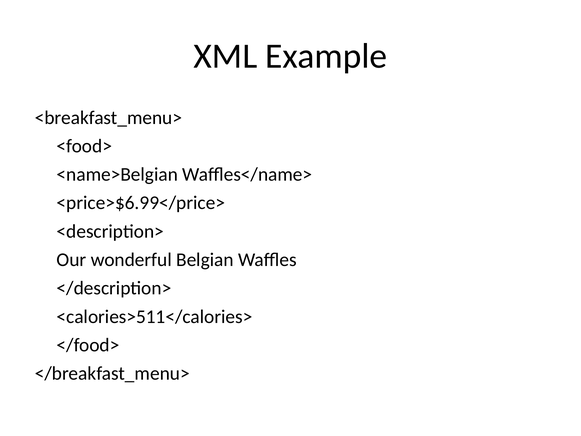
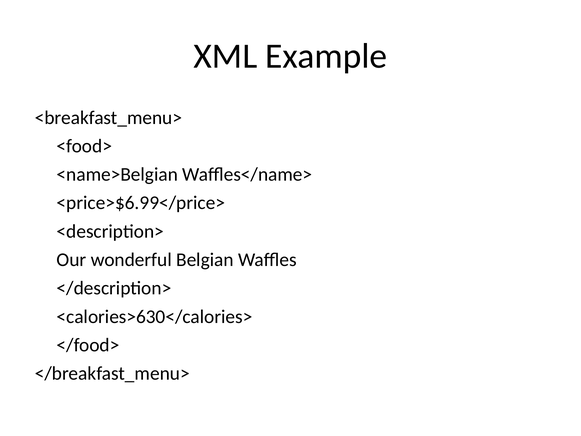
<calories>511</calories>: <calories>511</calories> -> <calories>630</calories>
